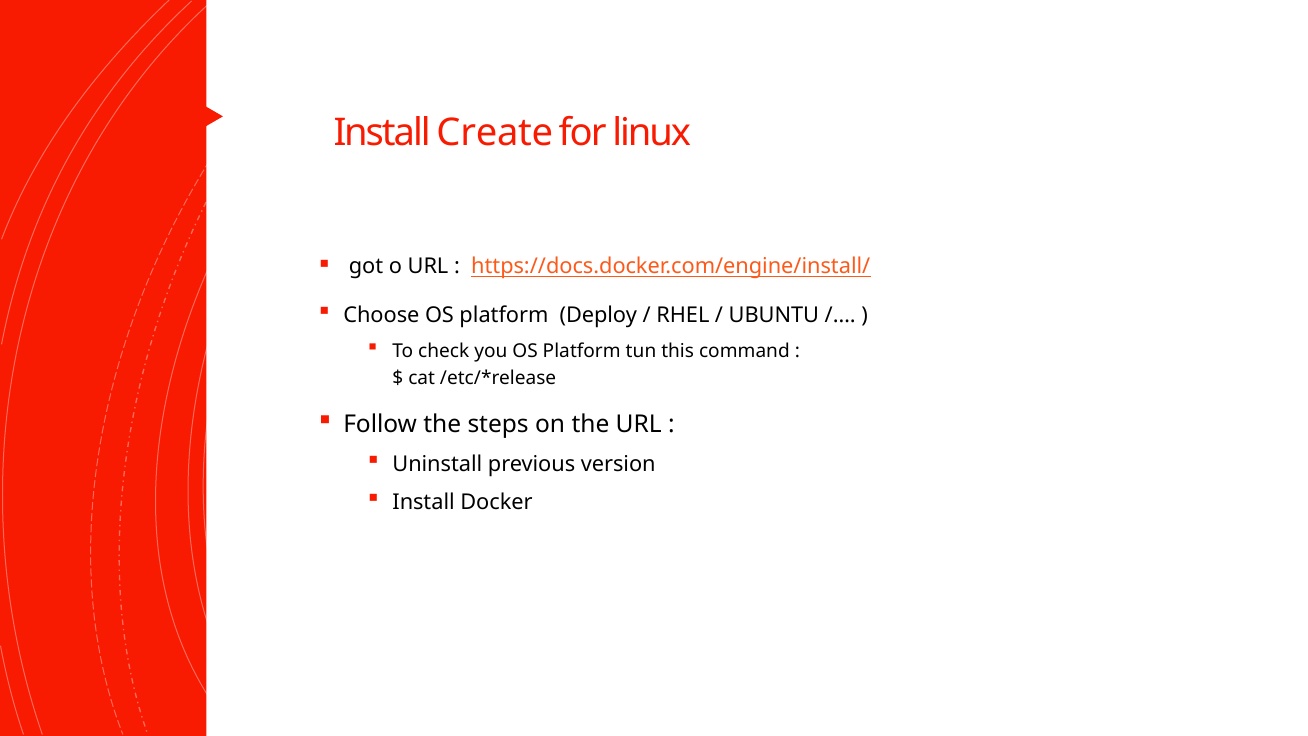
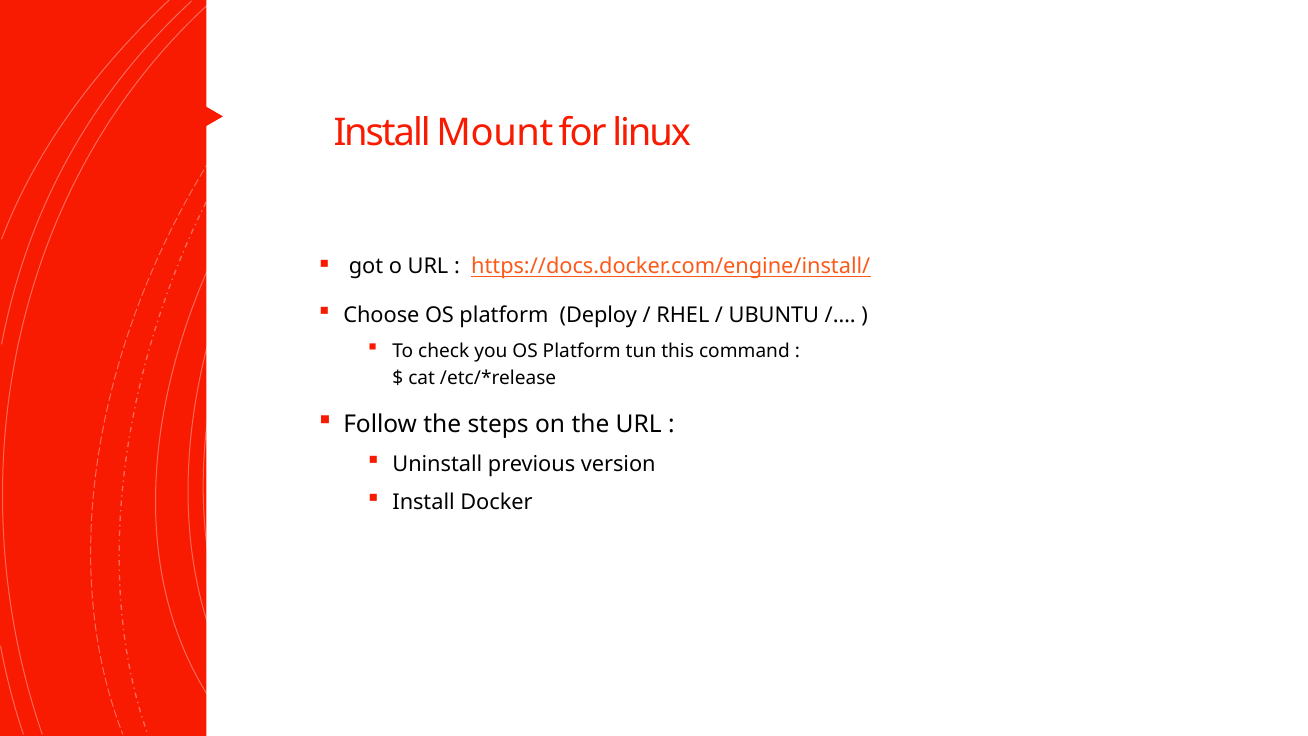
Create: Create -> Mount
